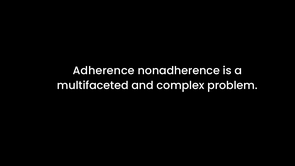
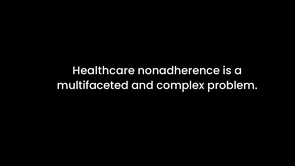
Adherence: Adherence -> Healthcare
